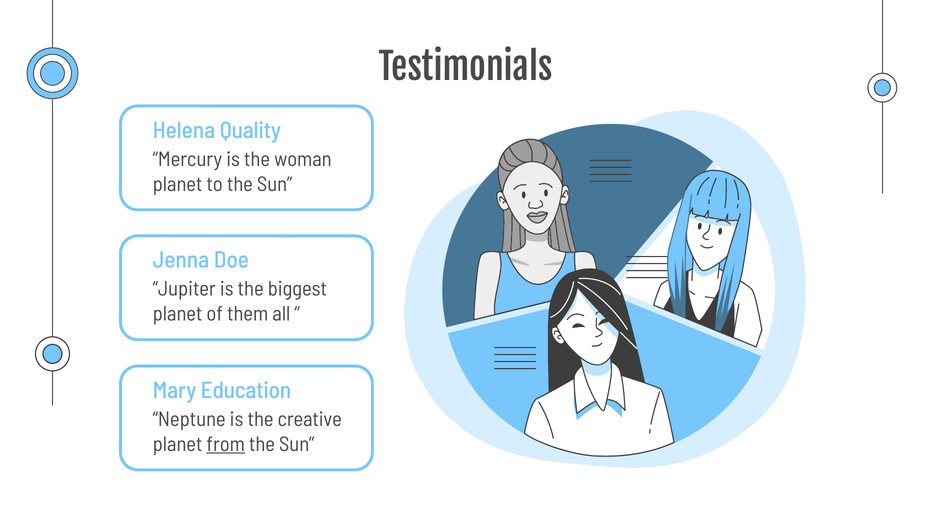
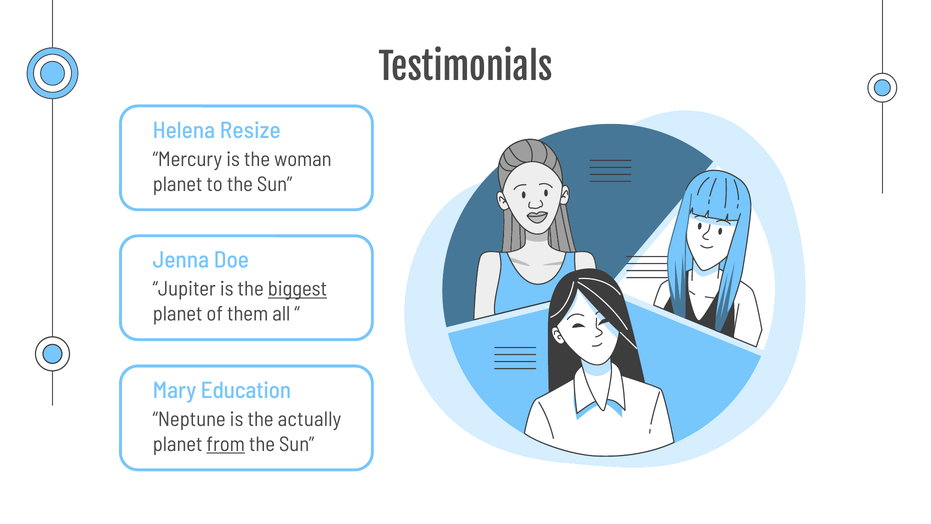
Quality: Quality -> Resize
biggest underline: none -> present
creative: creative -> actually
